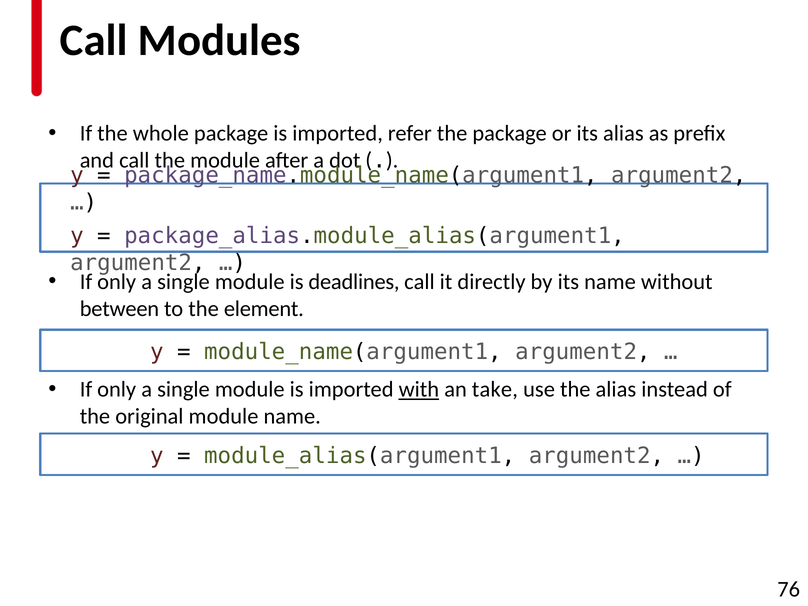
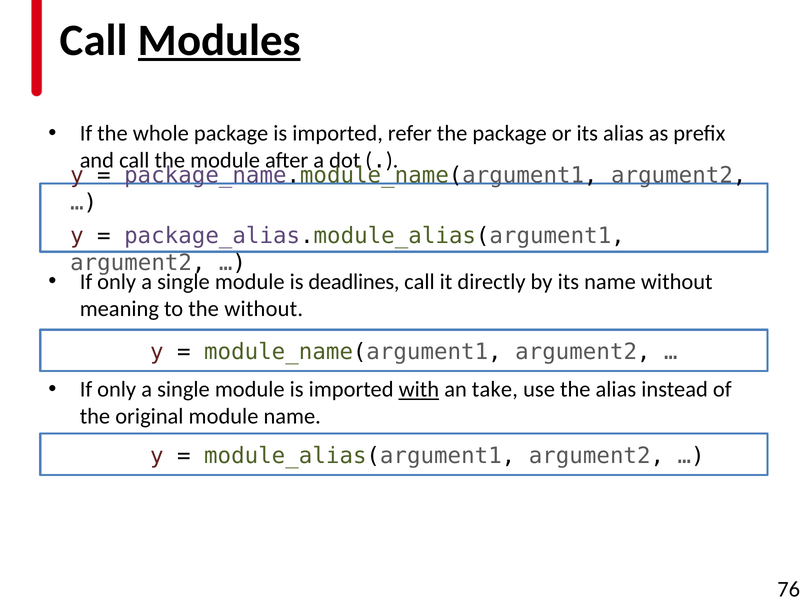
Modules underline: none -> present
between: between -> meaning
the element: element -> without
